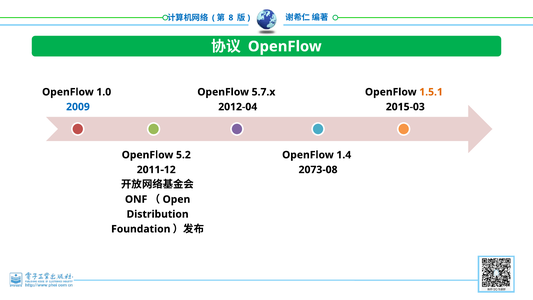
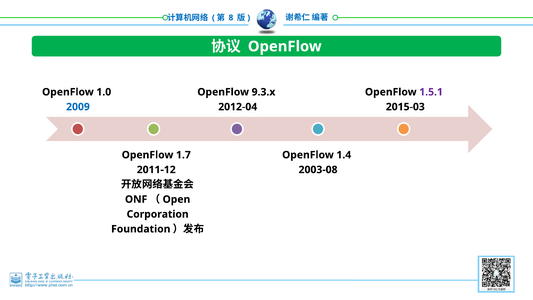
5.7.x: 5.7.x -> 9.3.x
1.5.1 colour: orange -> purple
5.2: 5.2 -> 1.7
2073-08: 2073-08 -> 2003-08
Distribution: Distribution -> Corporation
